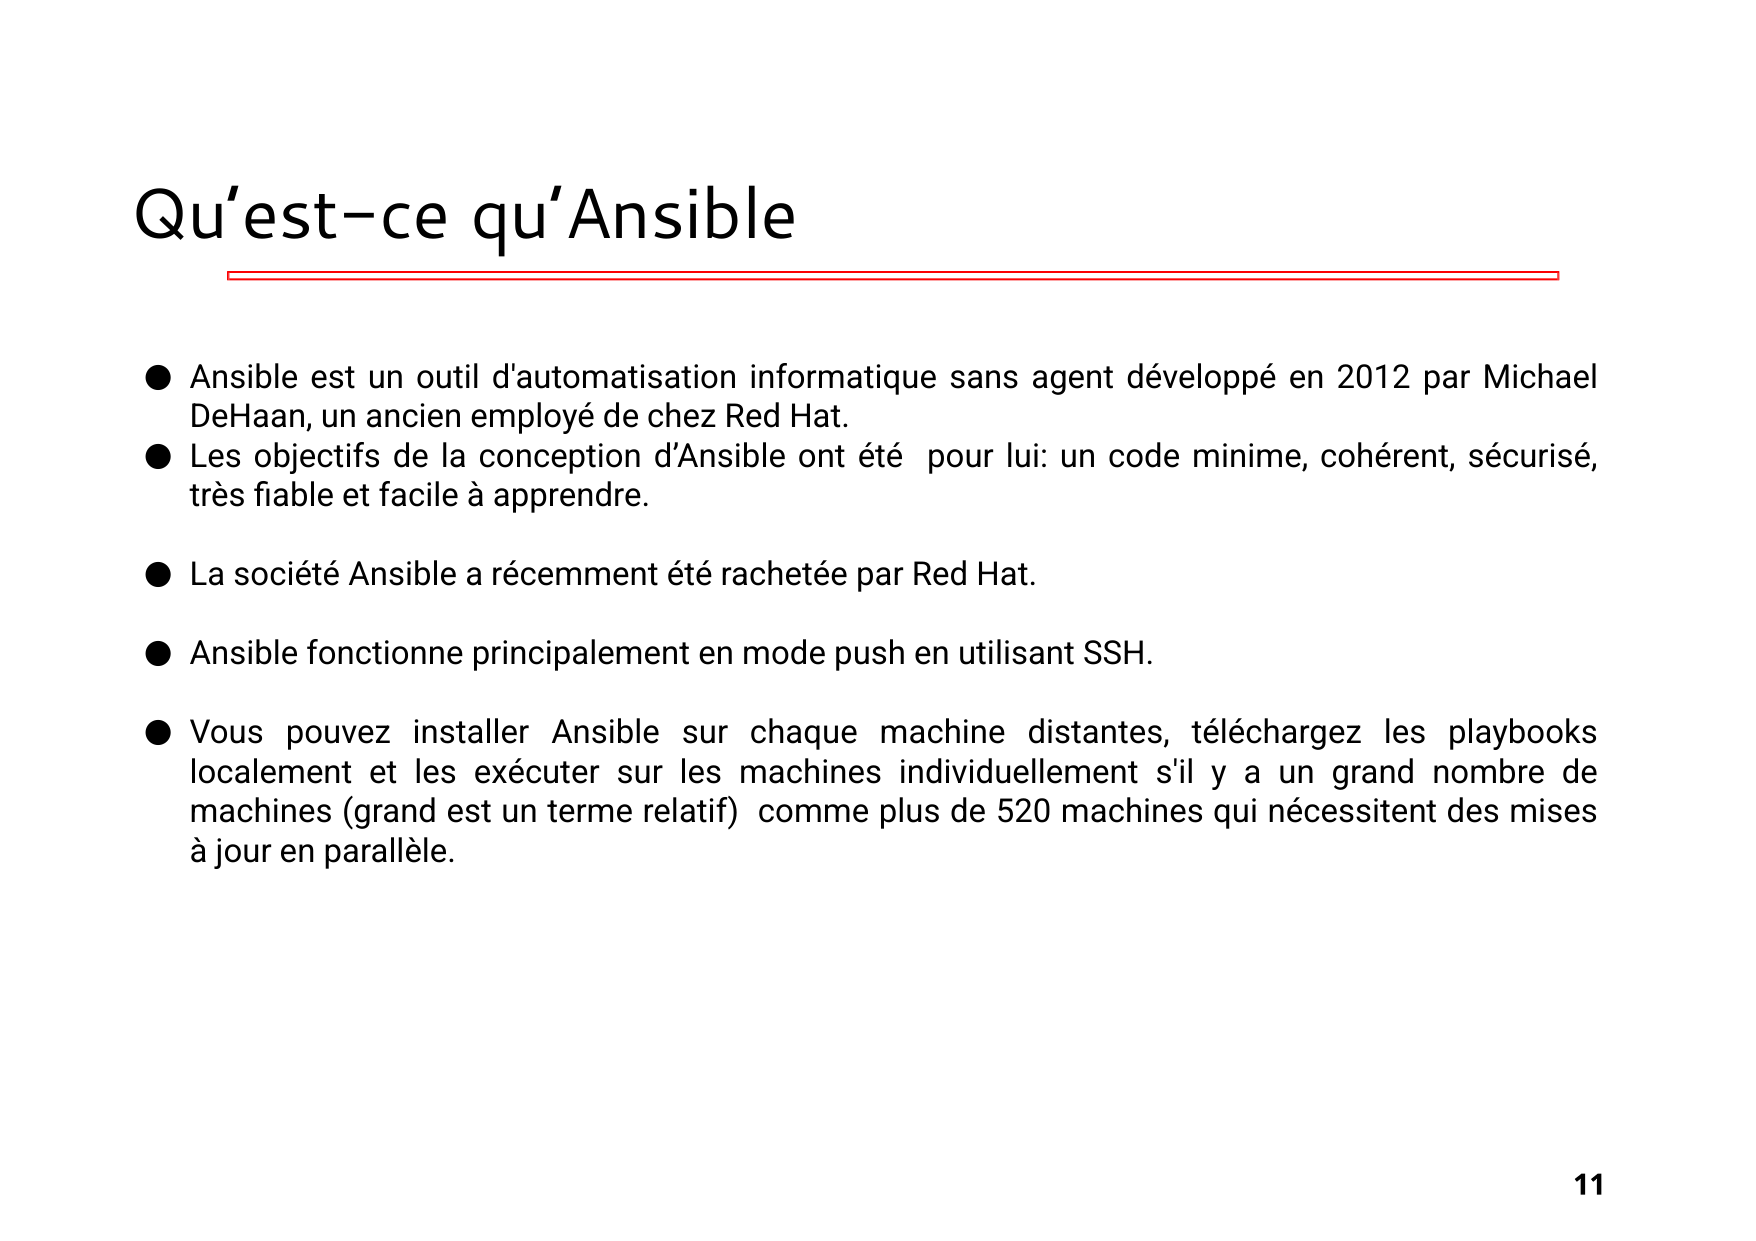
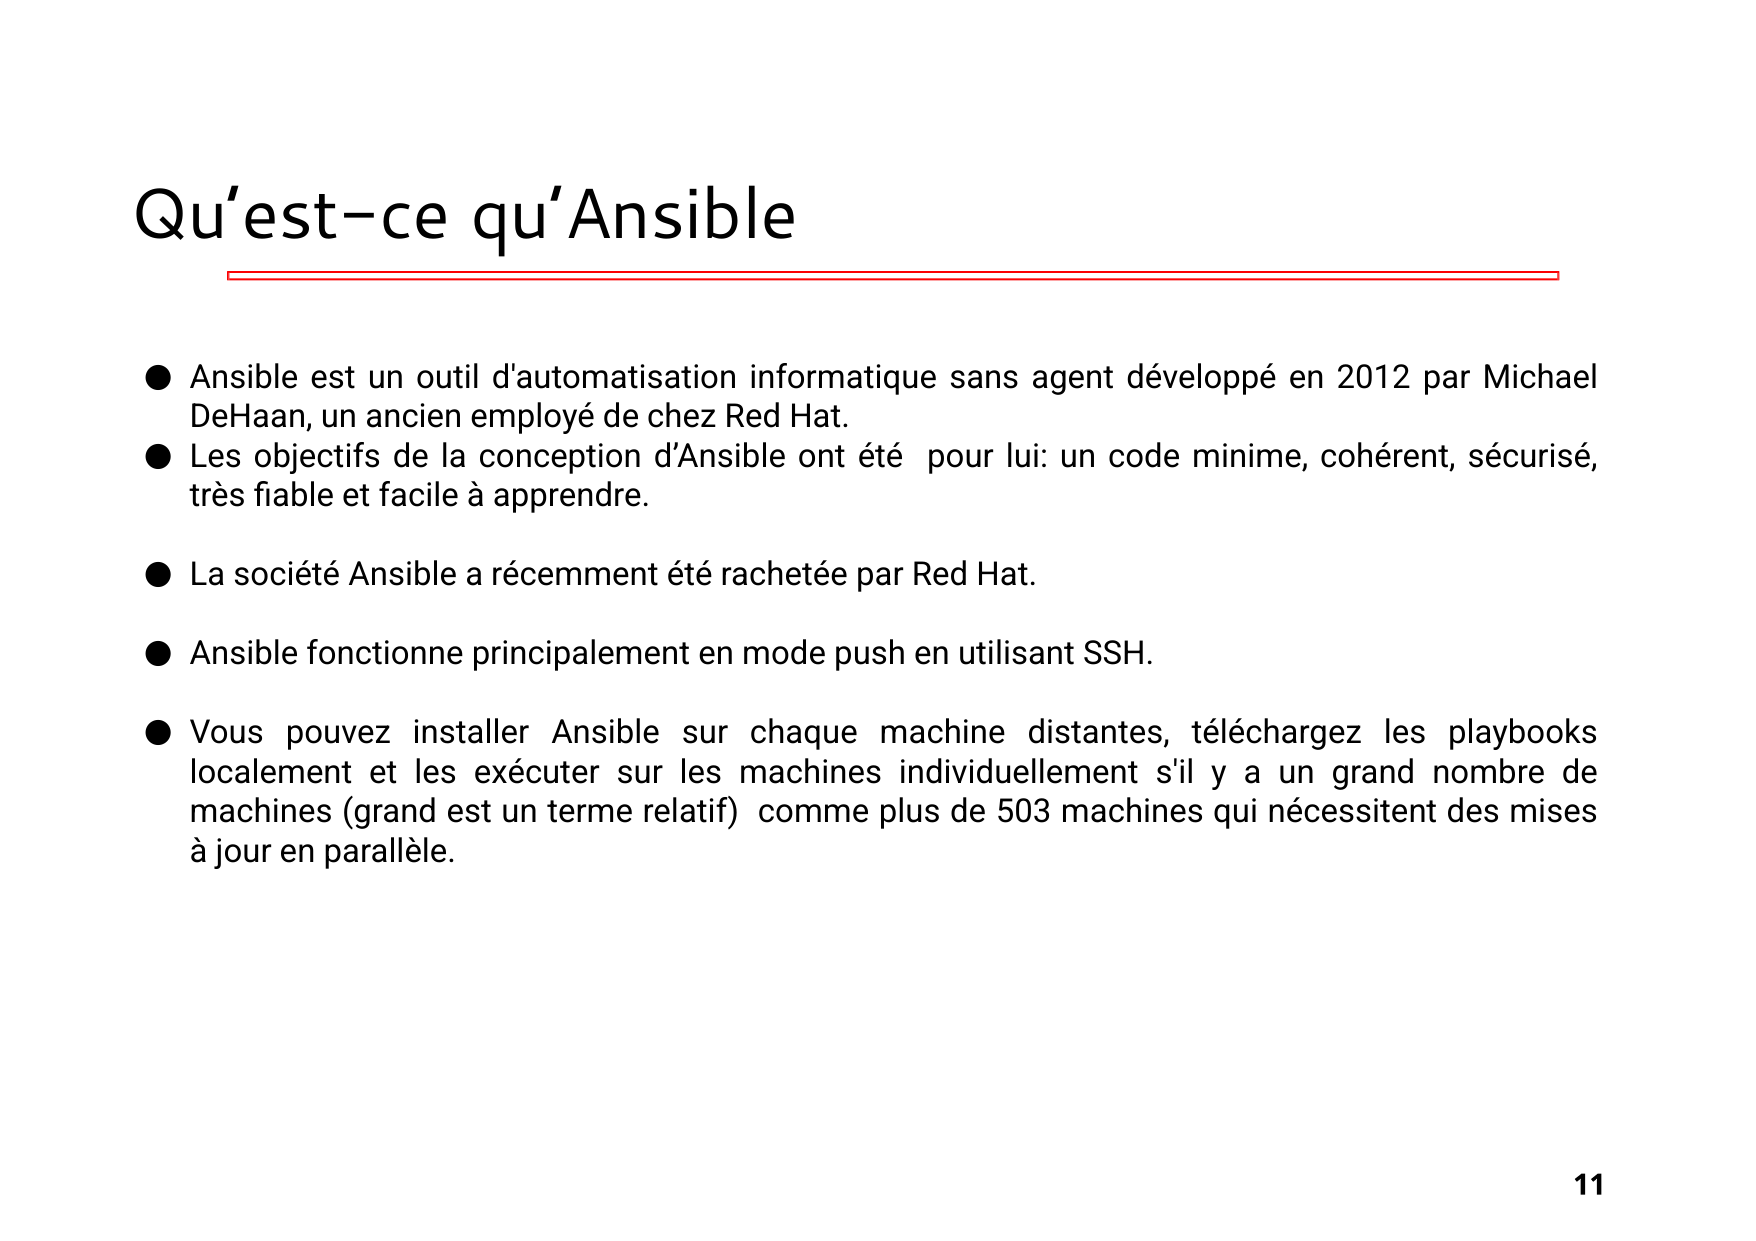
520: 520 -> 503
